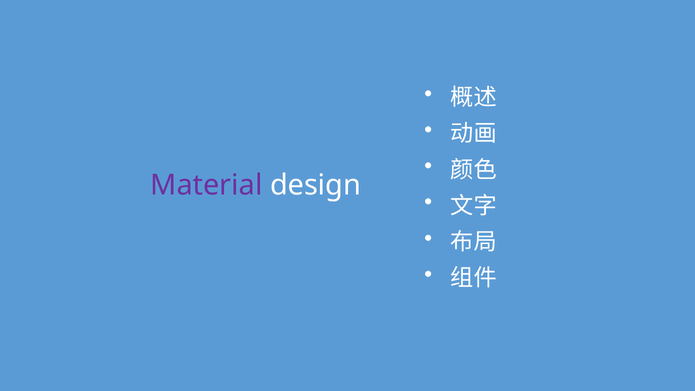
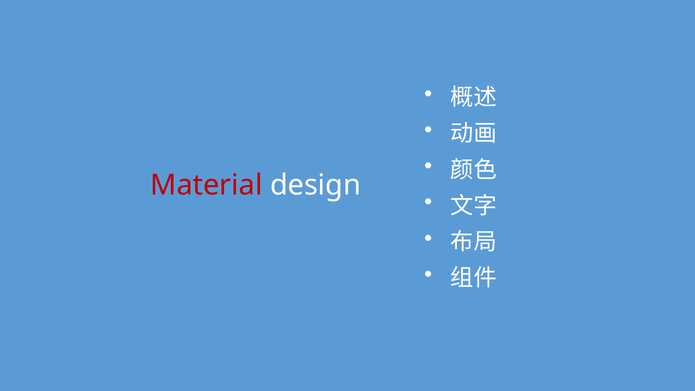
Material colour: purple -> red
